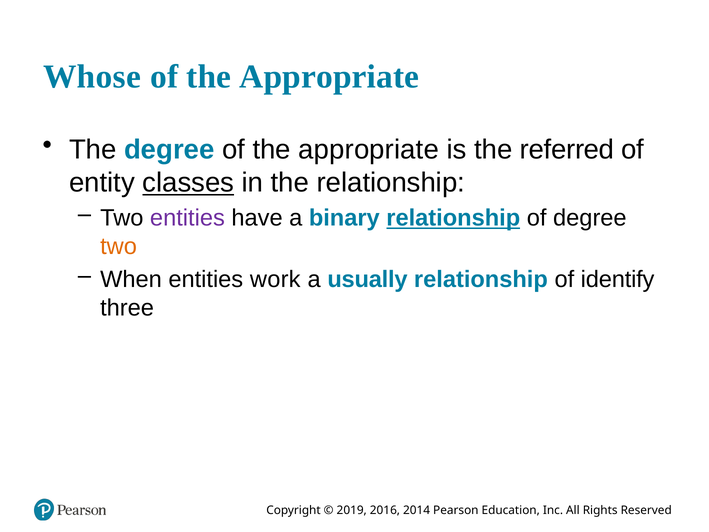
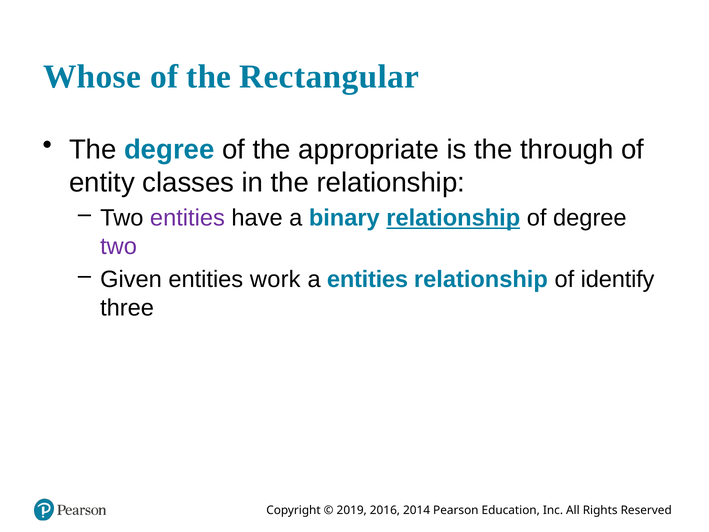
Appropriate at (329, 77): Appropriate -> Rectangular
referred: referred -> through
classes underline: present -> none
two at (119, 246) colour: orange -> purple
When: When -> Given
a usually: usually -> entities
